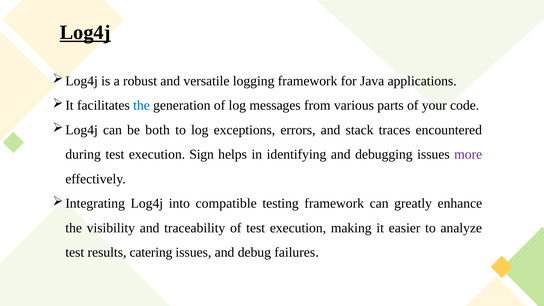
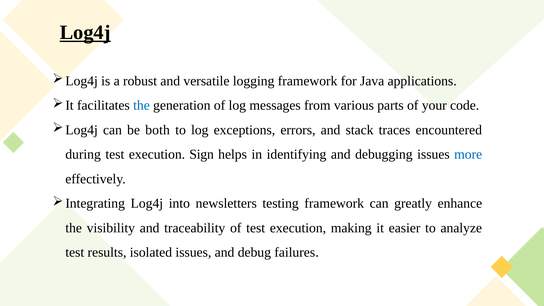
more colour: purple -> blue
compatible: compatible -> newsletters
catering: catering -> isolated
